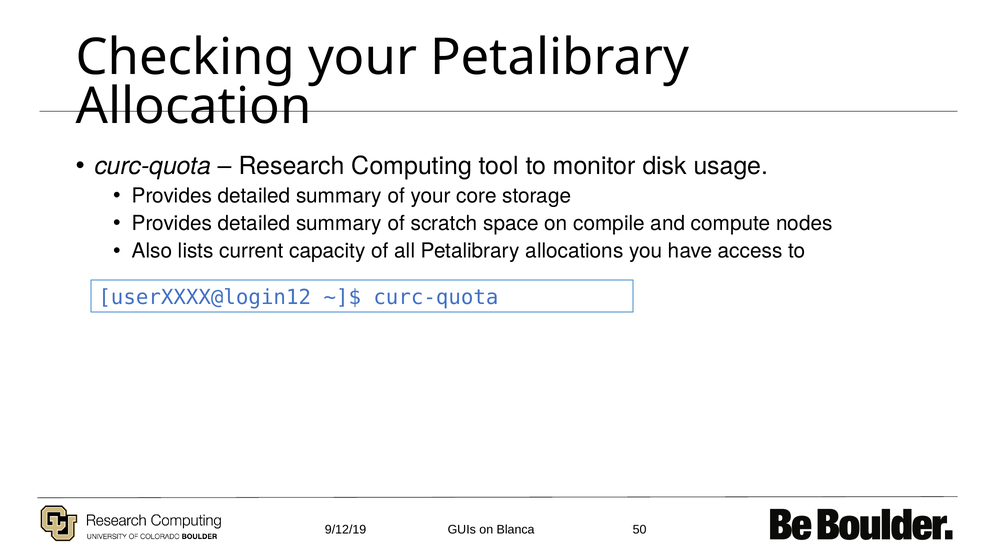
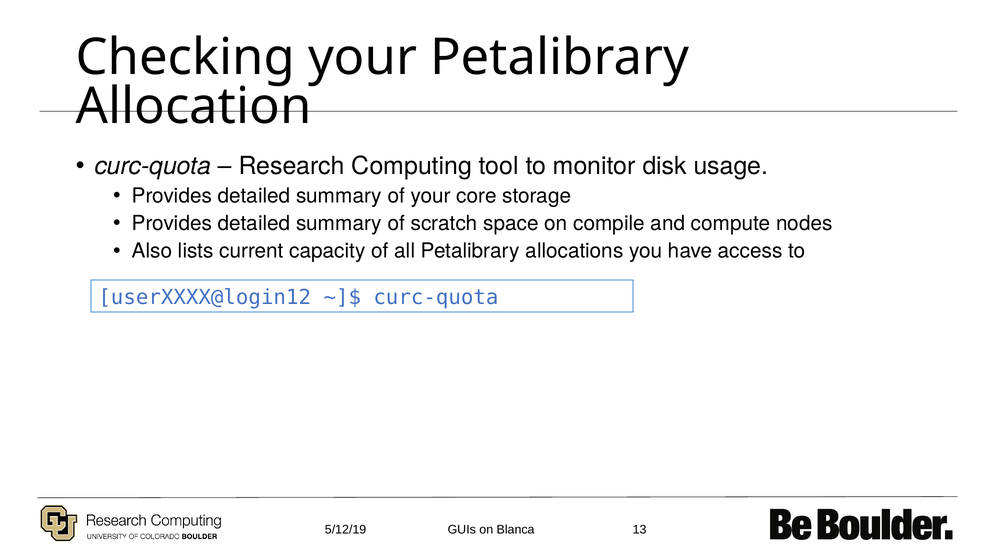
9/12/19: 9/12/19 -> 5/12/19
50: 50 -> 13
